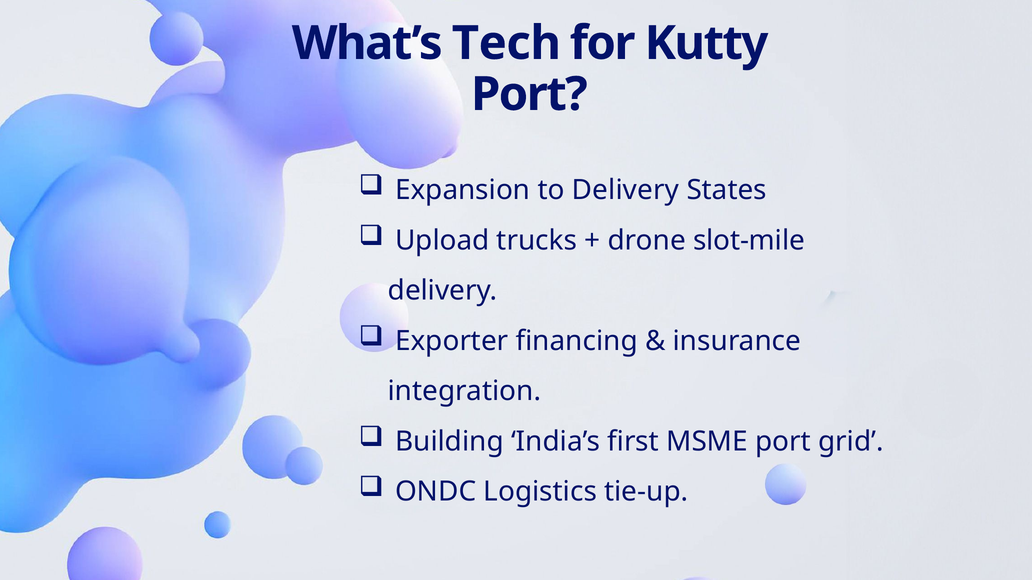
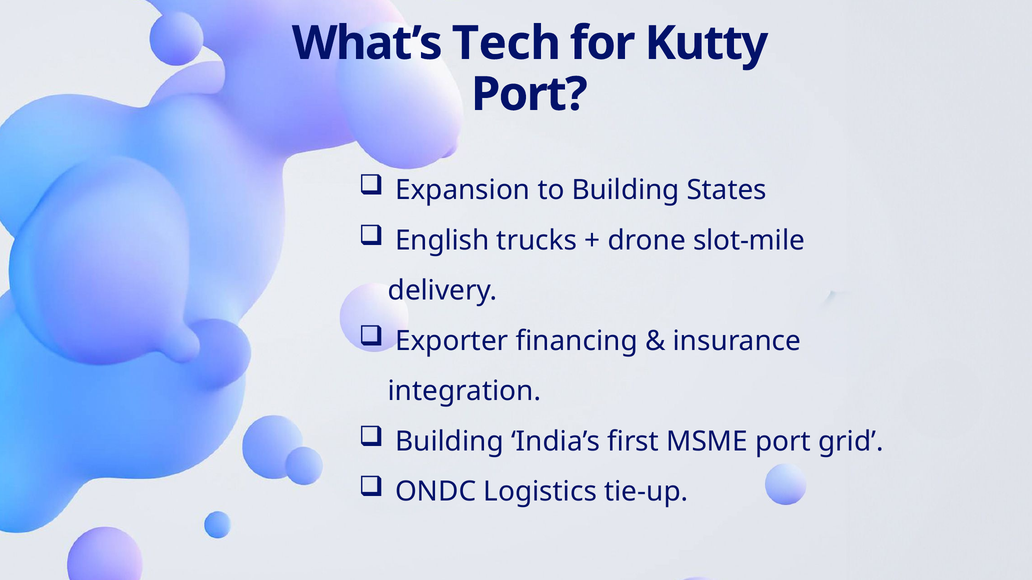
to Delivery: Delivery -> Building
Upload: Upload -> English
